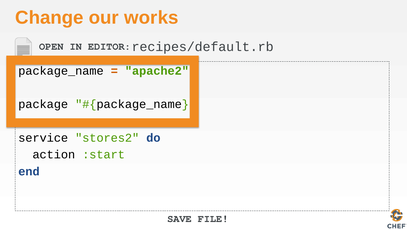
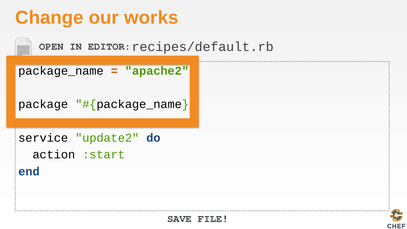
stores2: stores2 -> update2
